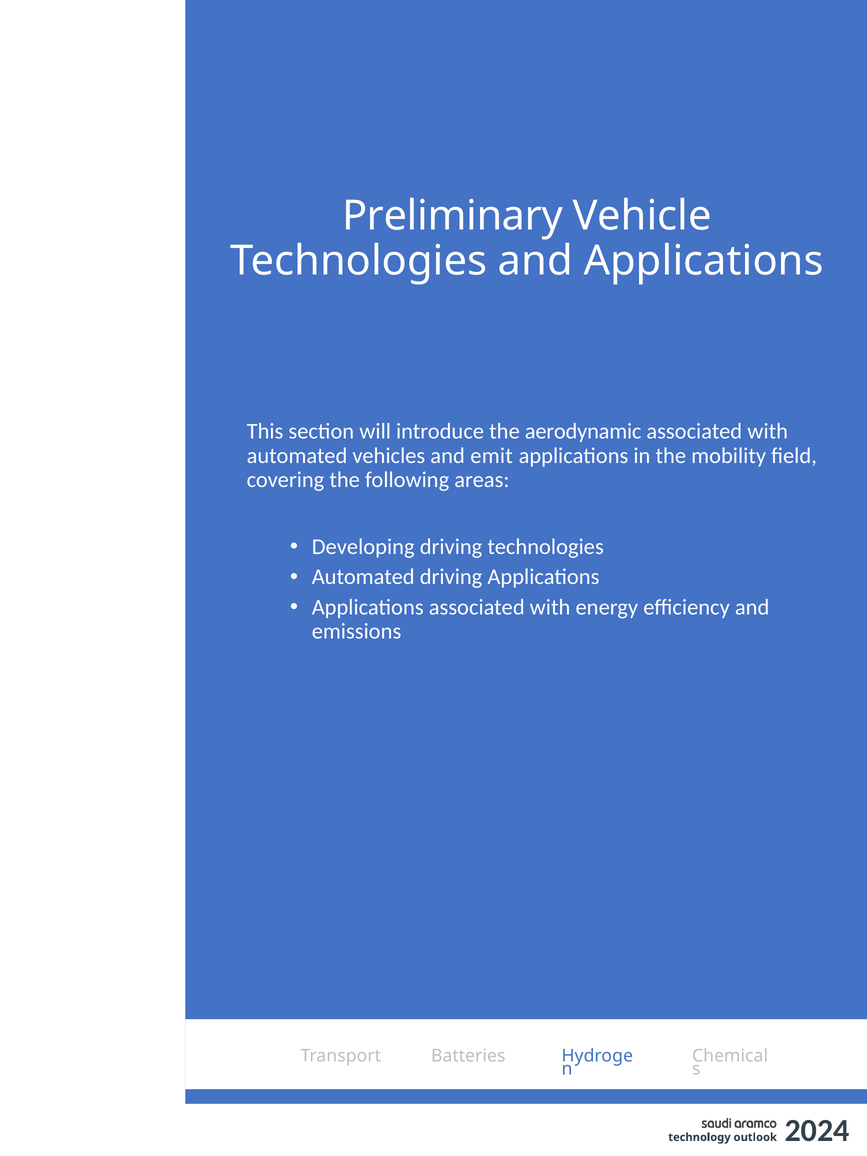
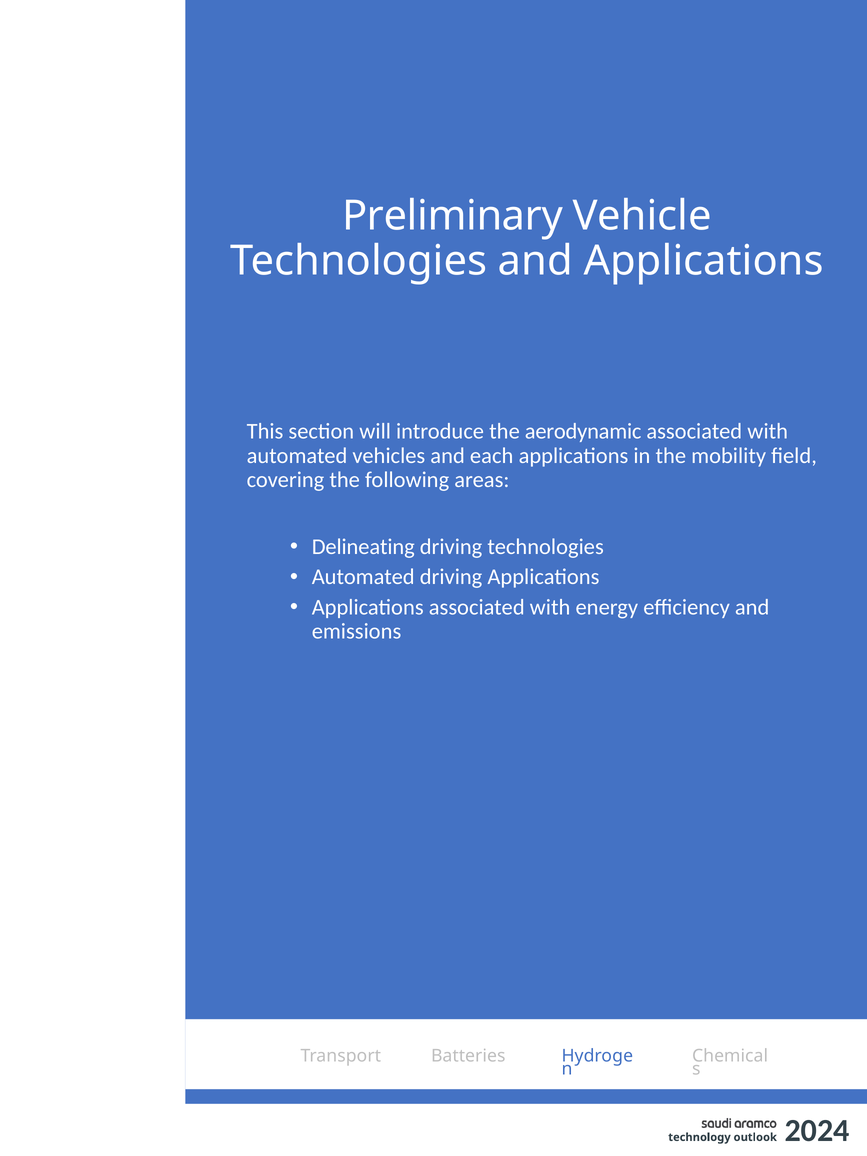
emit: emit -> each
Developing: Developing -> Delineating
